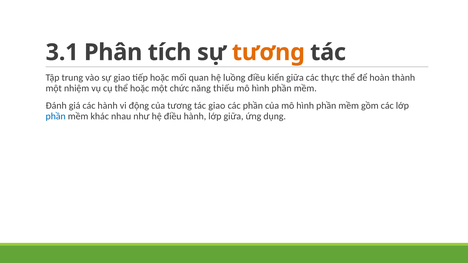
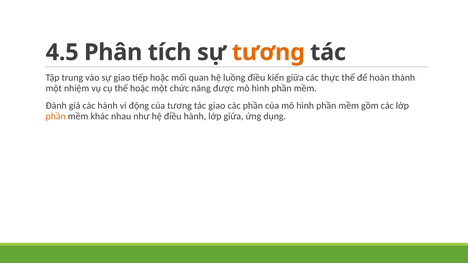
3.1: 3.1 -> 4.5
thiếu: thiếu -> được
phần at (56, 116) colour: blue -> orange
